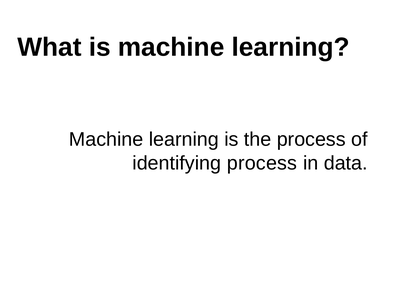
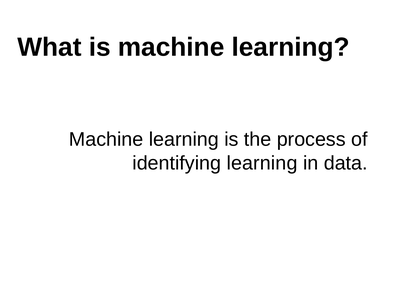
identifying process: process -> learning
